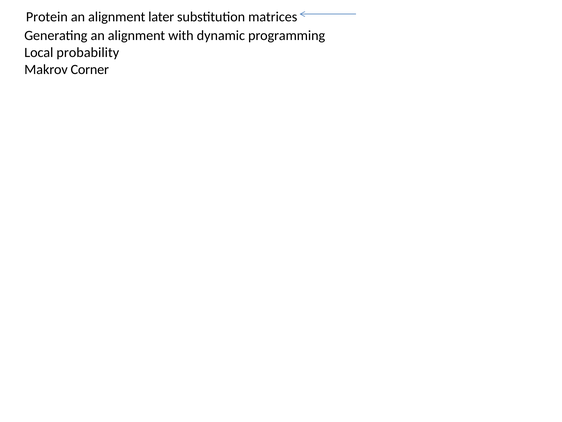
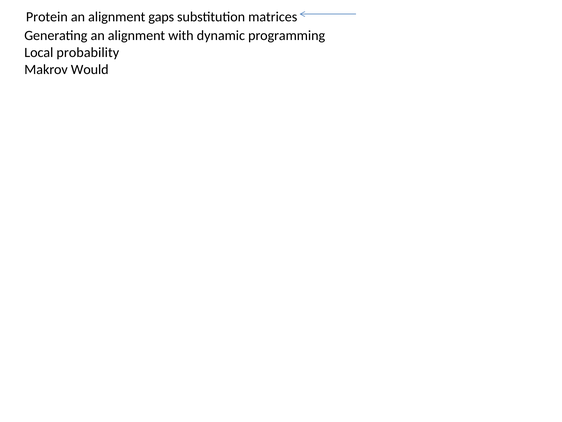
later: later -> gaps
Corner: Corner -> Would
